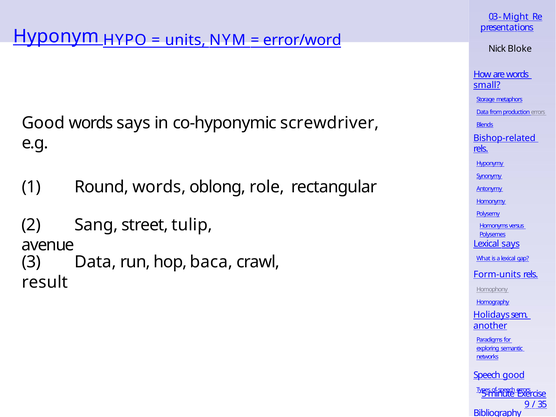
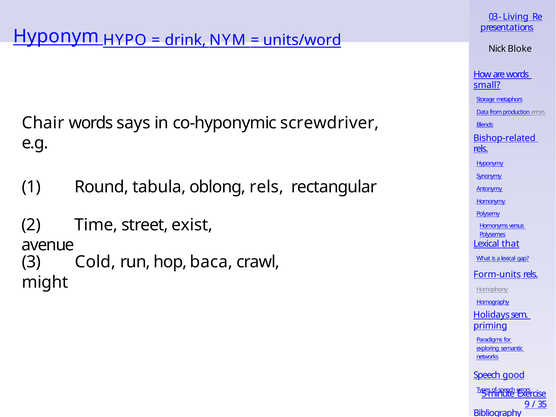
Might: Might -> Living
units: units -> drink
error/word: error/word -> units/word
Good at (43, 123): Good -> Chair
Round words: words -> tabula
oblong role: role -> rels
Sang: Sang -> Time
tulip: tulip -> exist
Lexical says: says -> that
3 Data: Data -> Cold
result: result -> might
another: another -> priming
